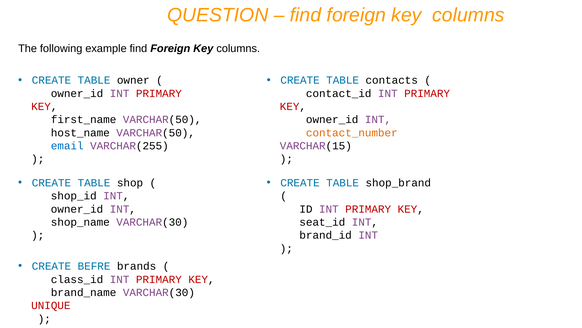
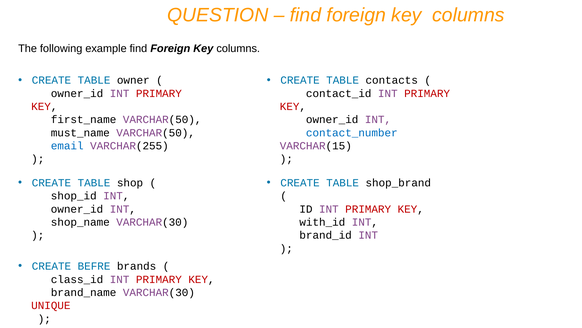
host_name: host_name -> must_name
contact_number colour: orange -> blue
seat_id: seat_id -> with_id
